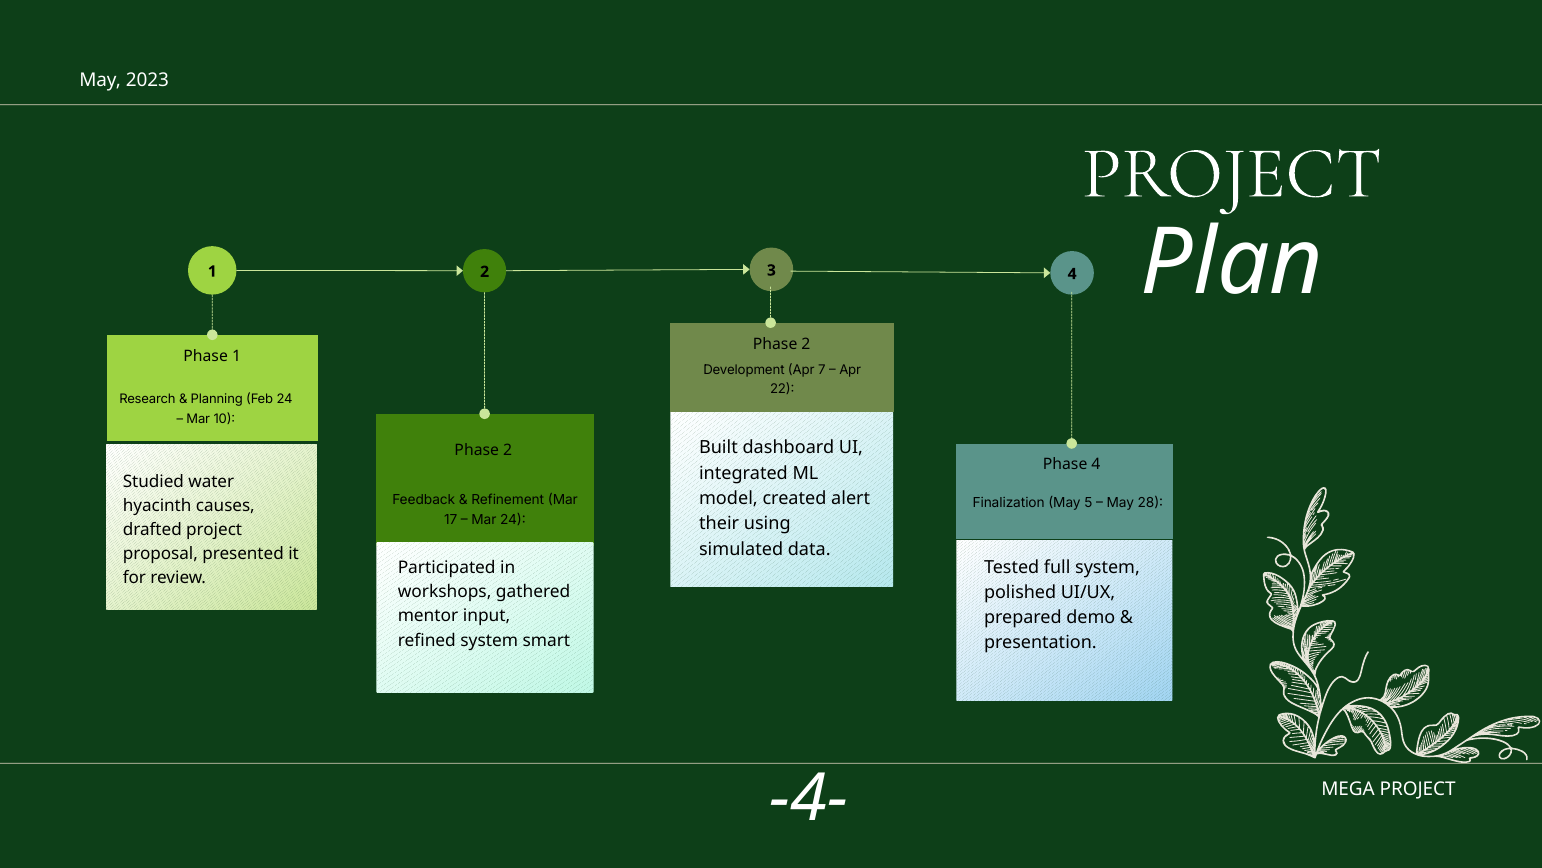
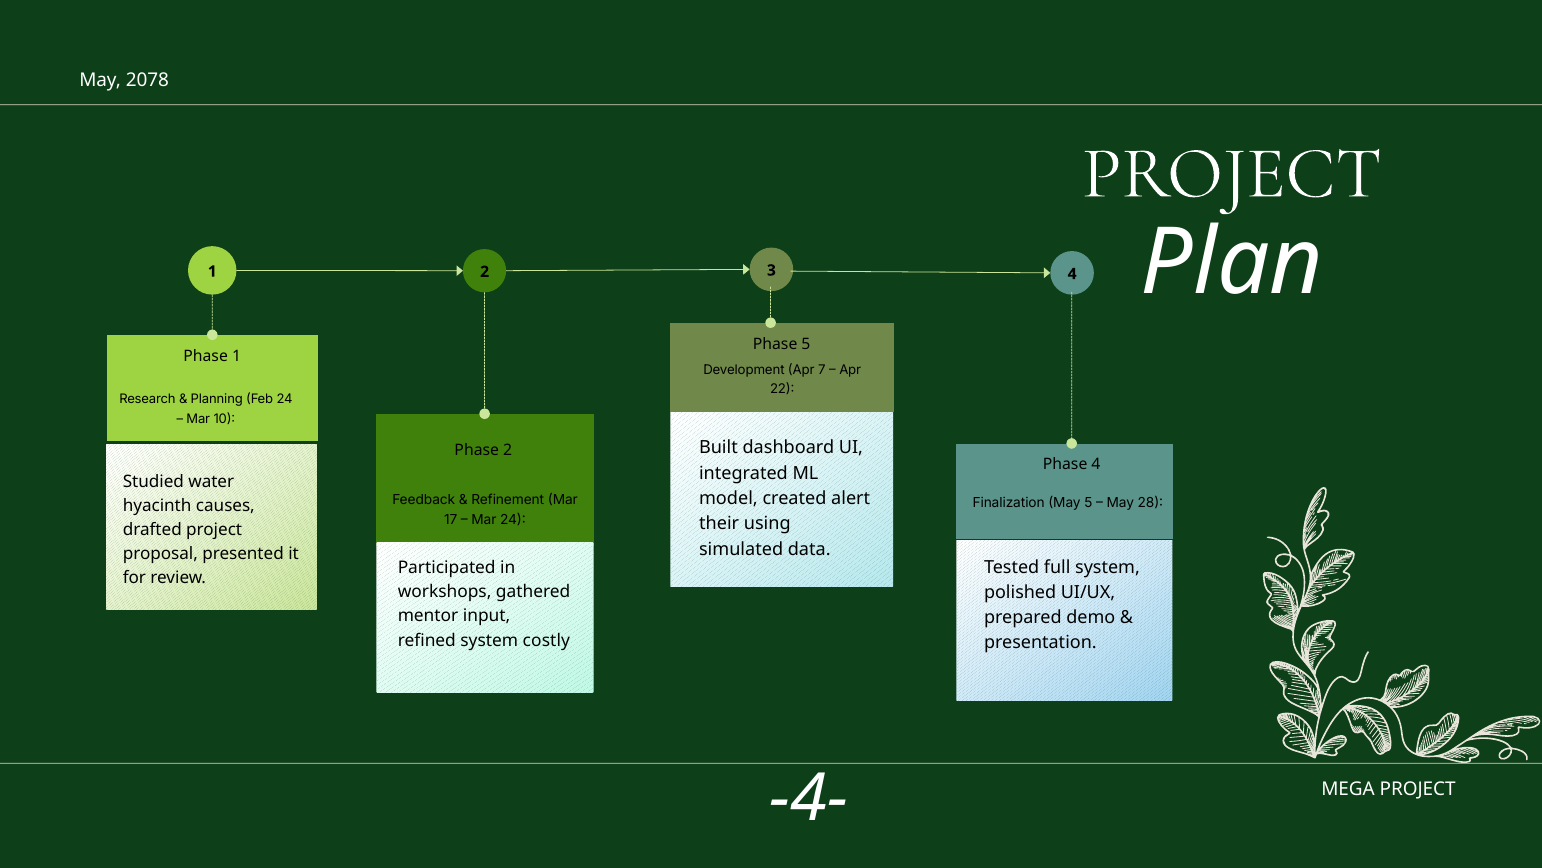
2023: 2023 -> 2078
2 at (806, 344): 2 -> 5
smart: smart -> costly
